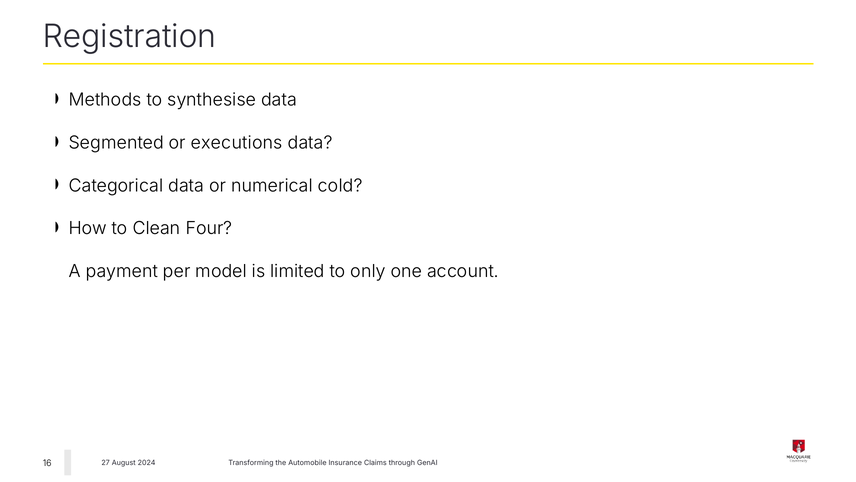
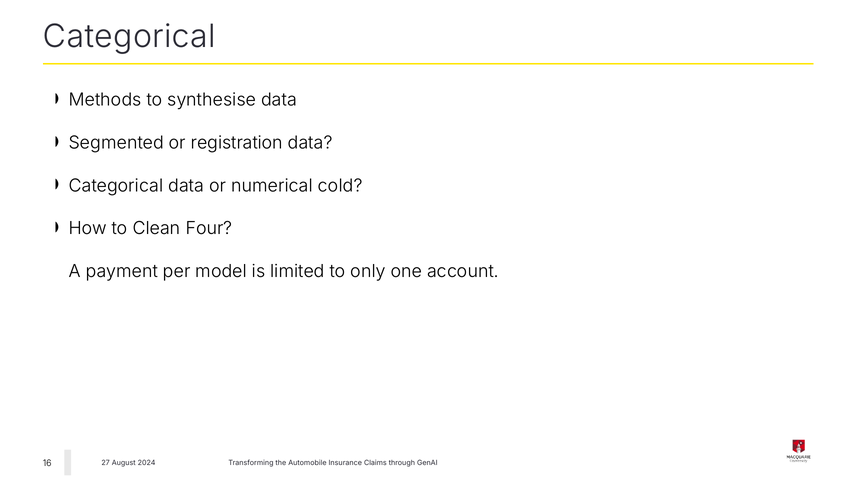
Registration at (130, 36): Registration -> Categorical
executions: executions -> registration
